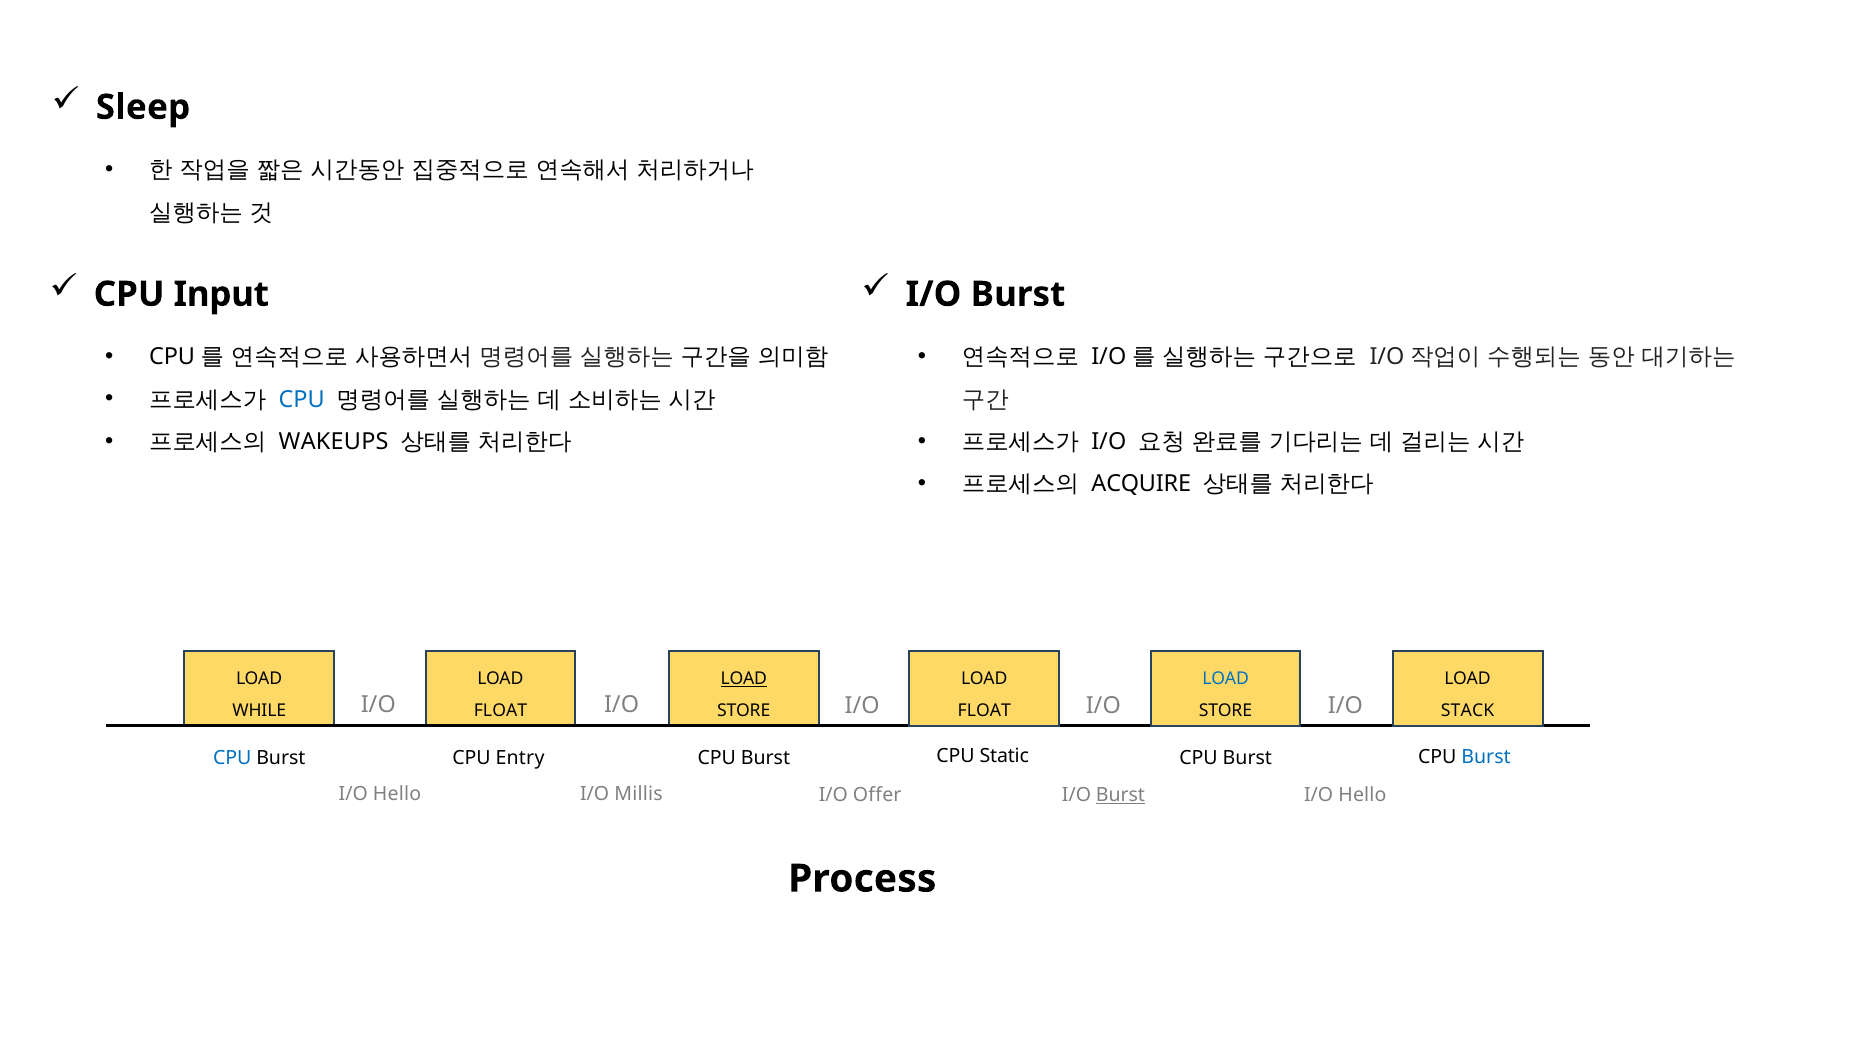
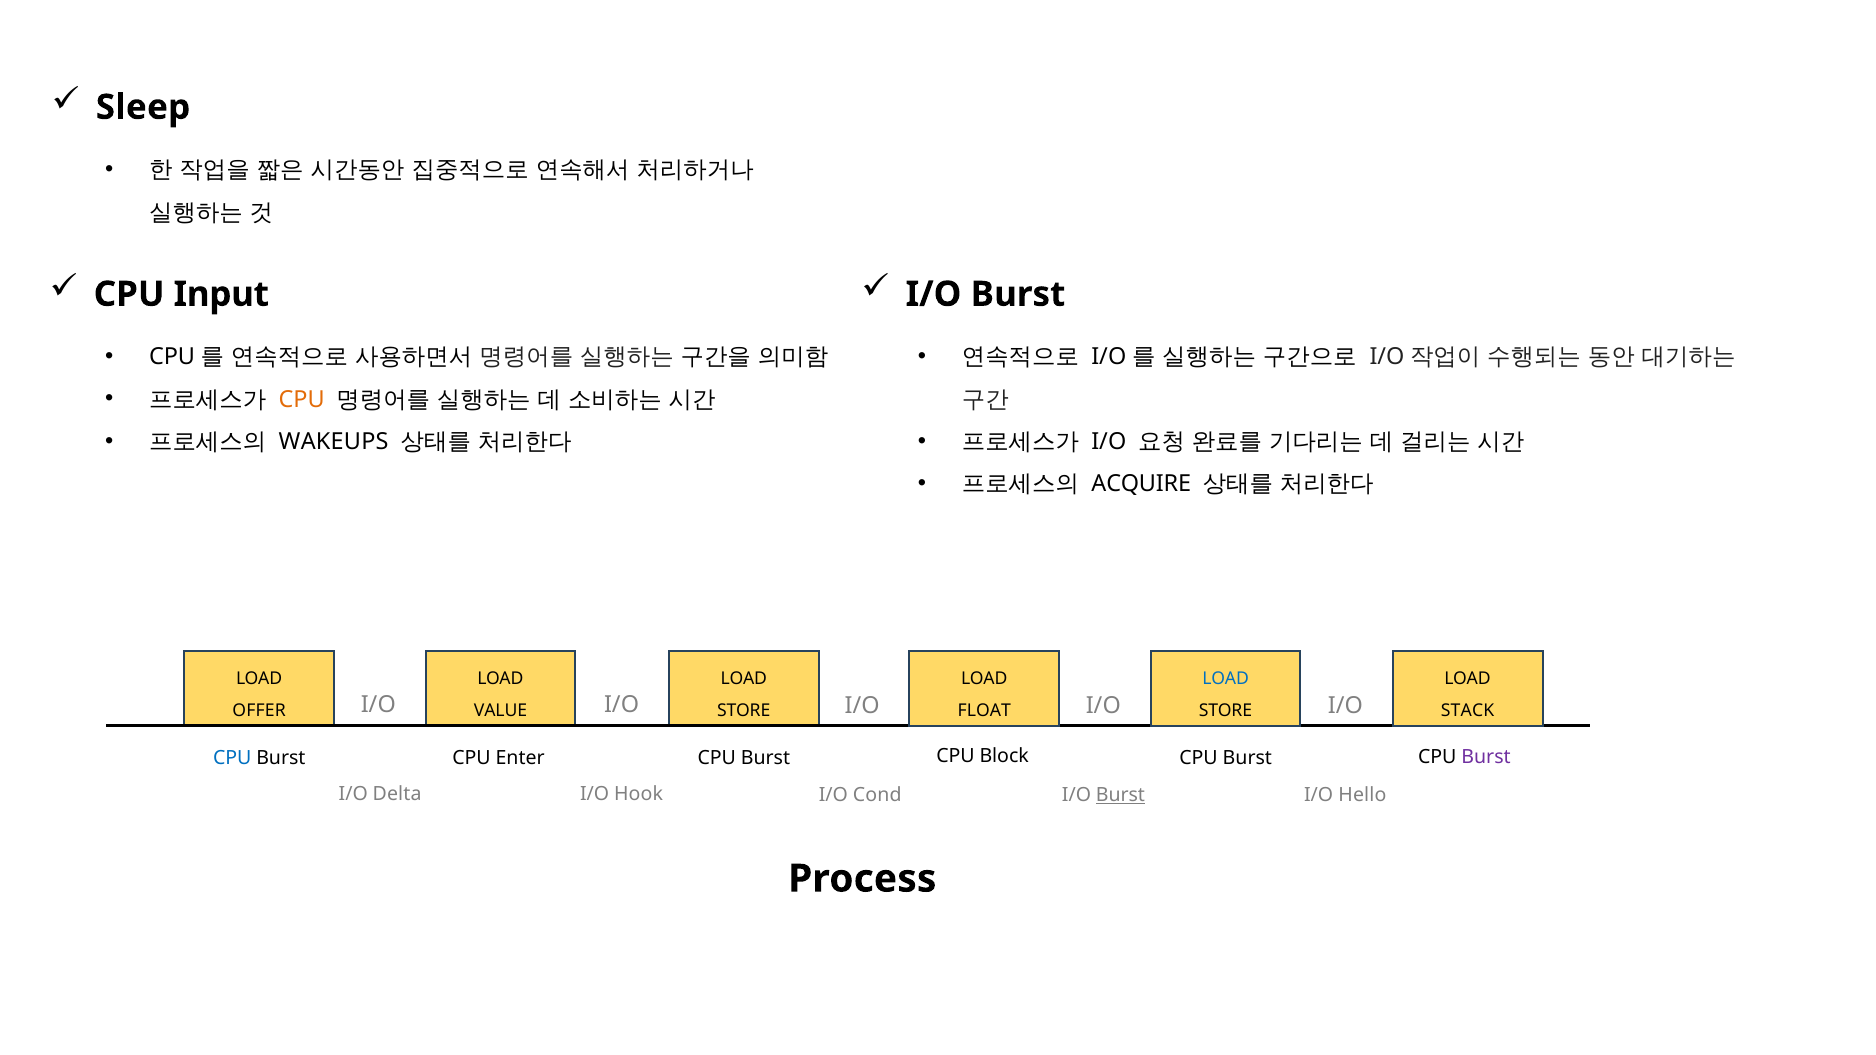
CPU at (302, 400) colour: blue -> orange
LOAD at (744, 679) underline: present -> none
WHILE: WHILE -> OFFER
FLOAT at (500, 711): FLOAT -> VALUE
Entry: Entry -> Enter
Static: Static -> Block
Burst at (1486, 758) colour: blue -> purple
Hello at (397, 794): Hello -> Delta
Millis: Millis -> Hook
Offer: Offer -> Cond
